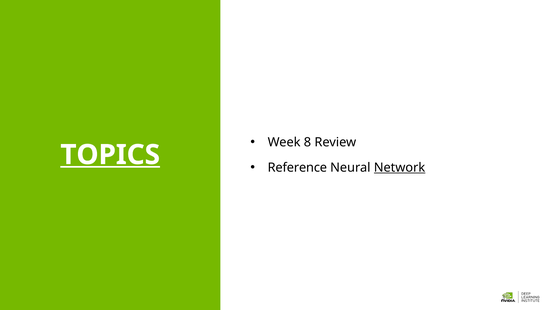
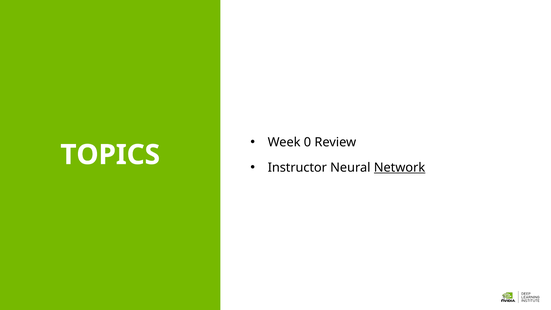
8: 8 -> 0
TOPICS underline: present -> none
Reference: Reference -> Instructor
